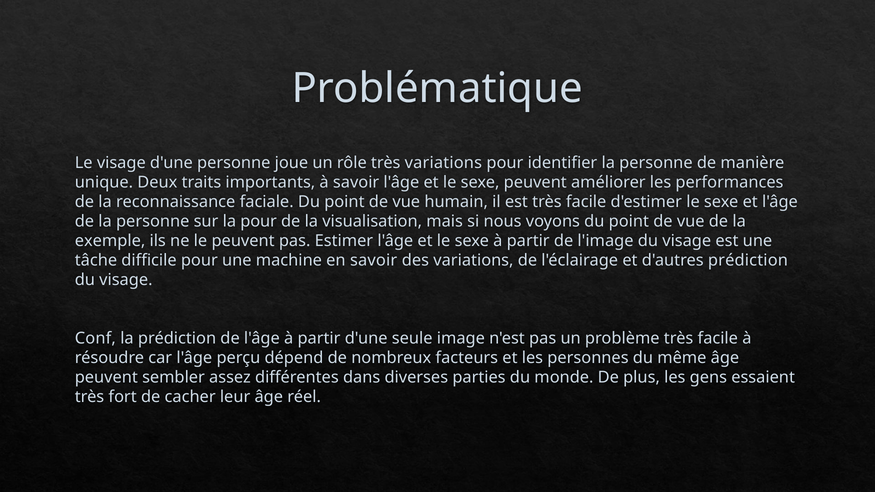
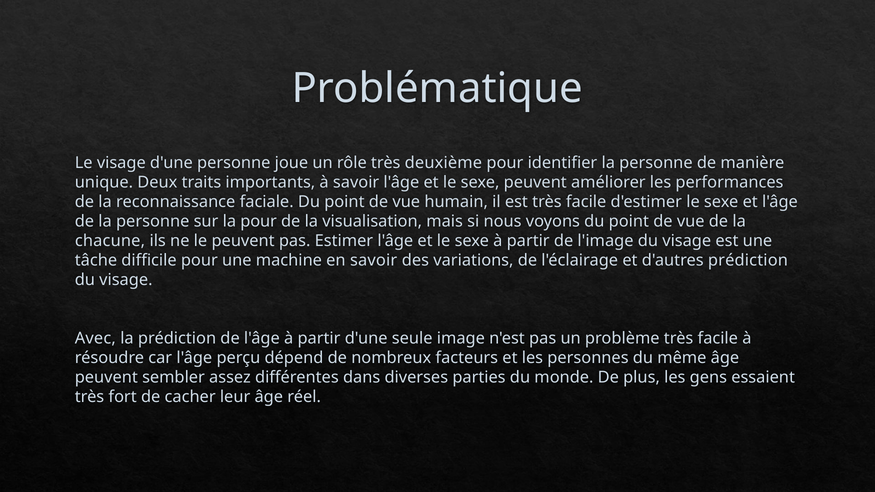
très variations: variations -> deuxième
exemple: exemple -> chacune
Conf: Conf -> Avec
